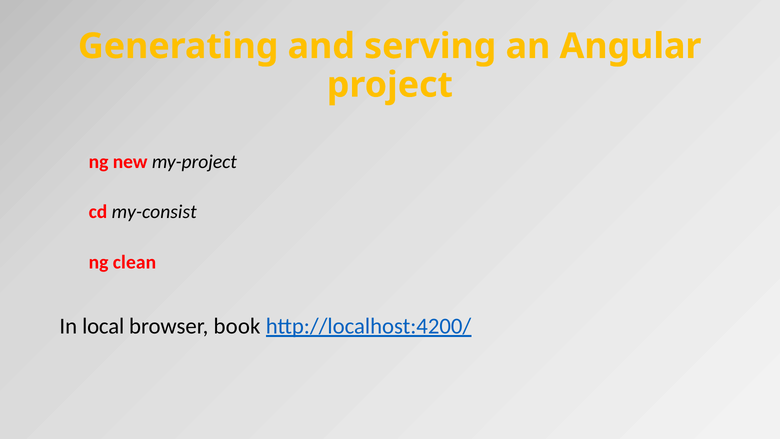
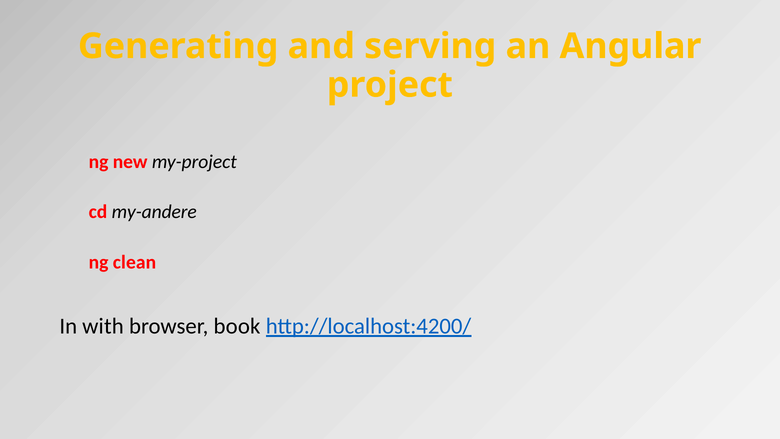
my-consist: my-consist -> my-andere
local: local -> with
